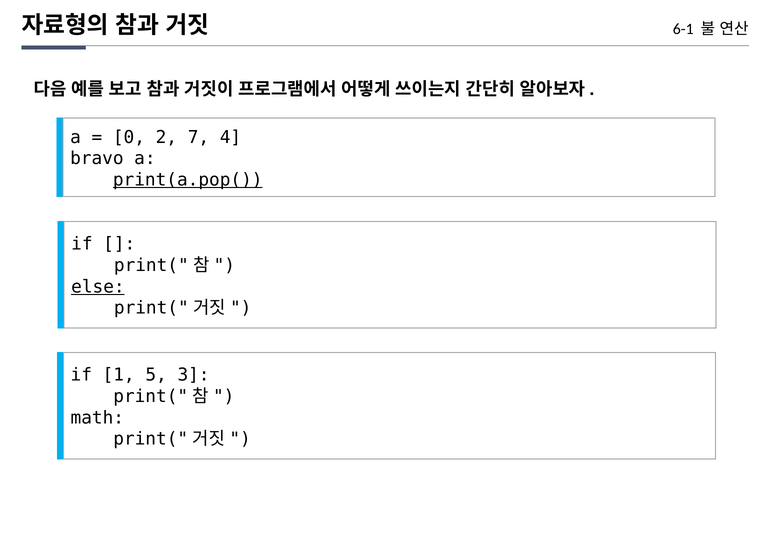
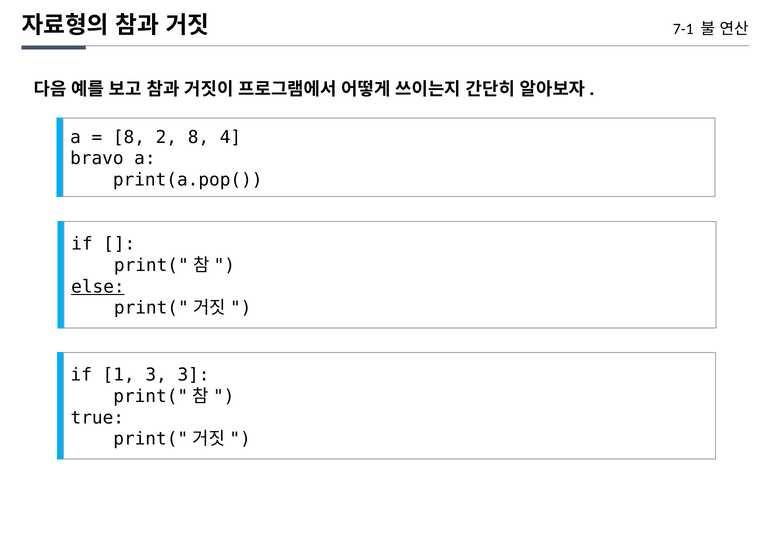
6-1: 6-1 -> 7-1
0 at (129, 137): 0 -> 8
2 7: 7 -> 8
print(a.pop( underline: present -> none
1 5: 5 -> 3
math: math -> true
